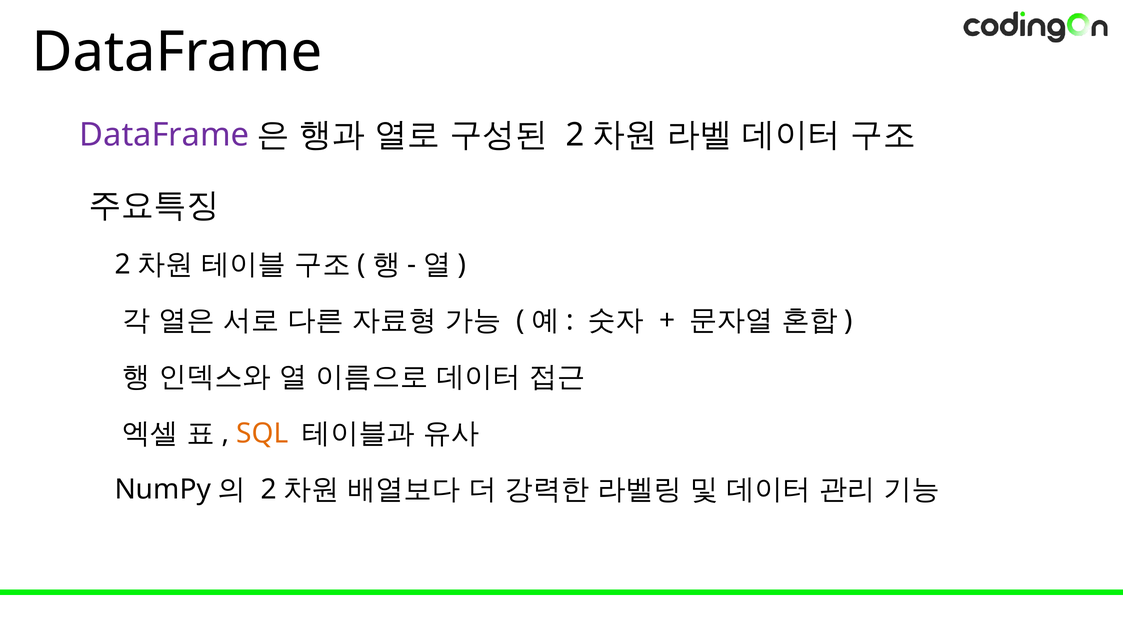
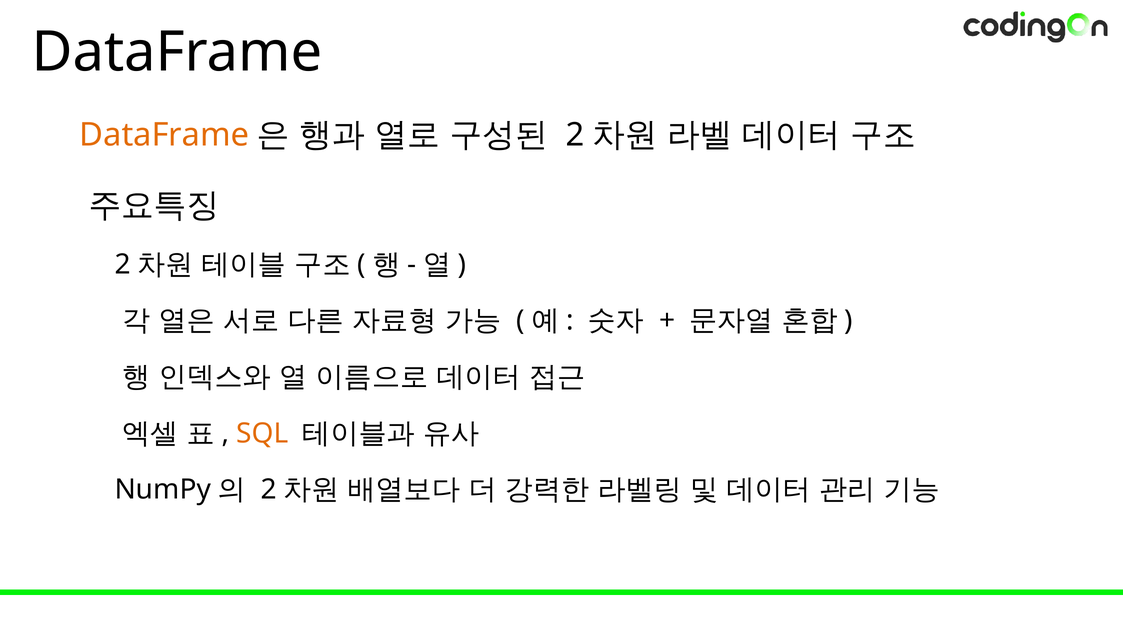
DataFrame at (164, 135) colour: purple -> orange
